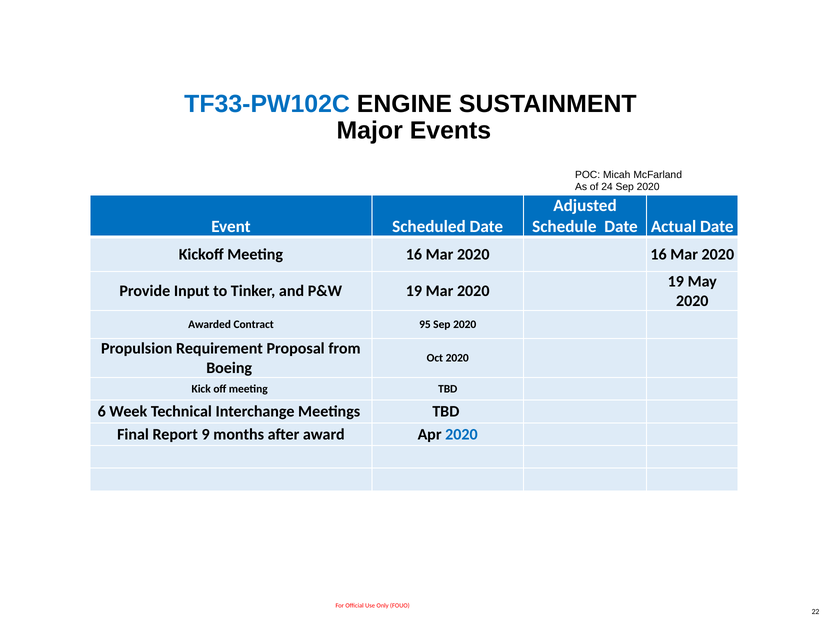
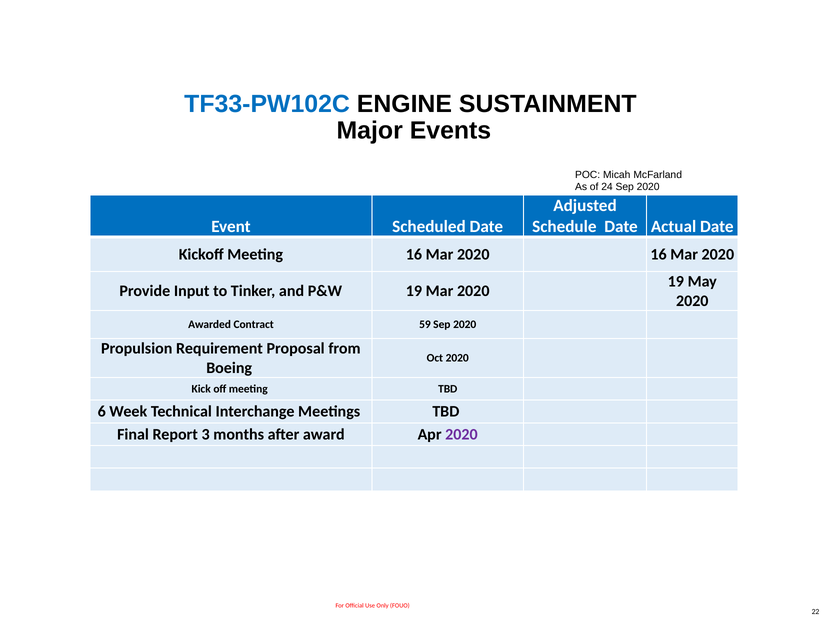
95: 95 -> 59
9: 9 -> 3
2020 at (461, 434) colour: blue -> purple
